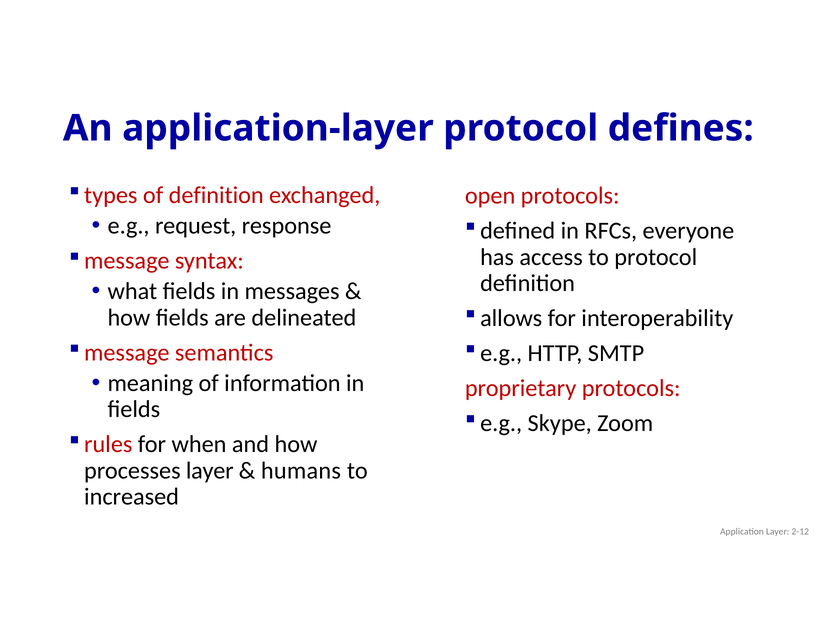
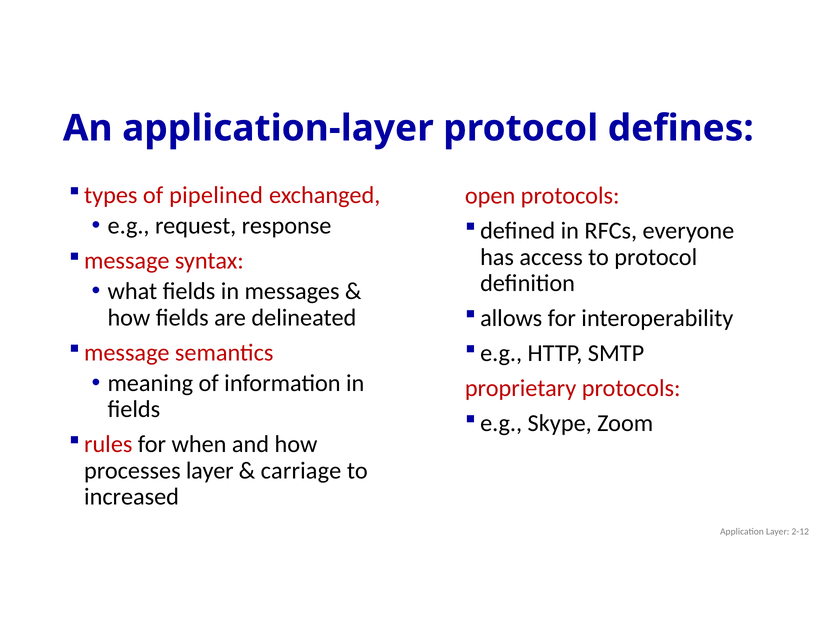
of definition: definition -> pipelined
humans: humans -> carriage
